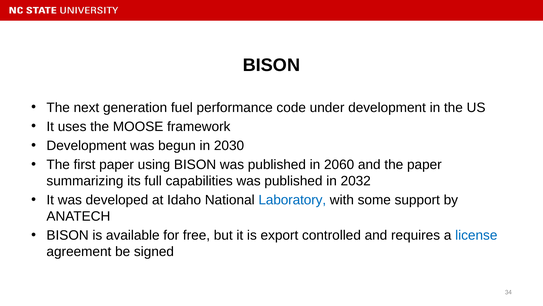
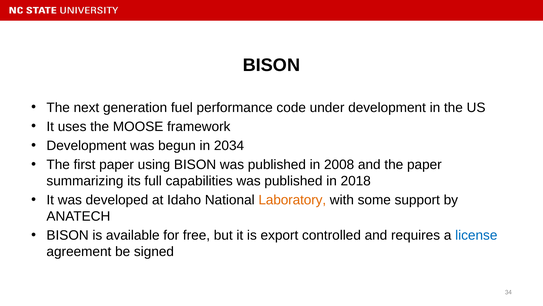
2030: 2030 -> 2034
2060: 2060 -> 2008
2032: 2032 -> 2018
Laboratory colour: blue -> orange
